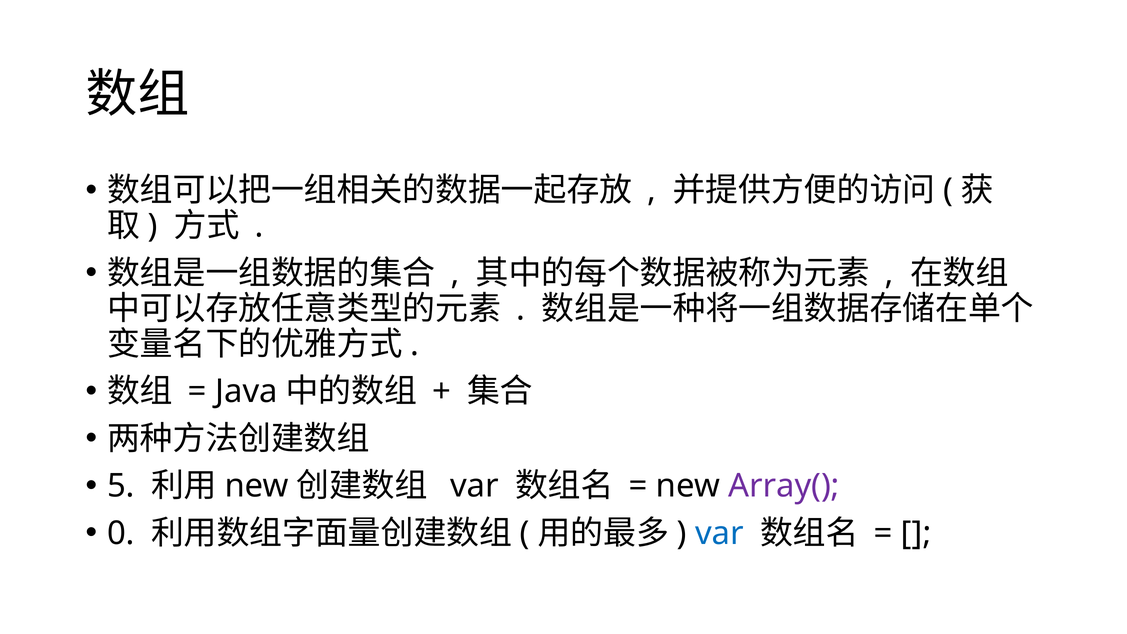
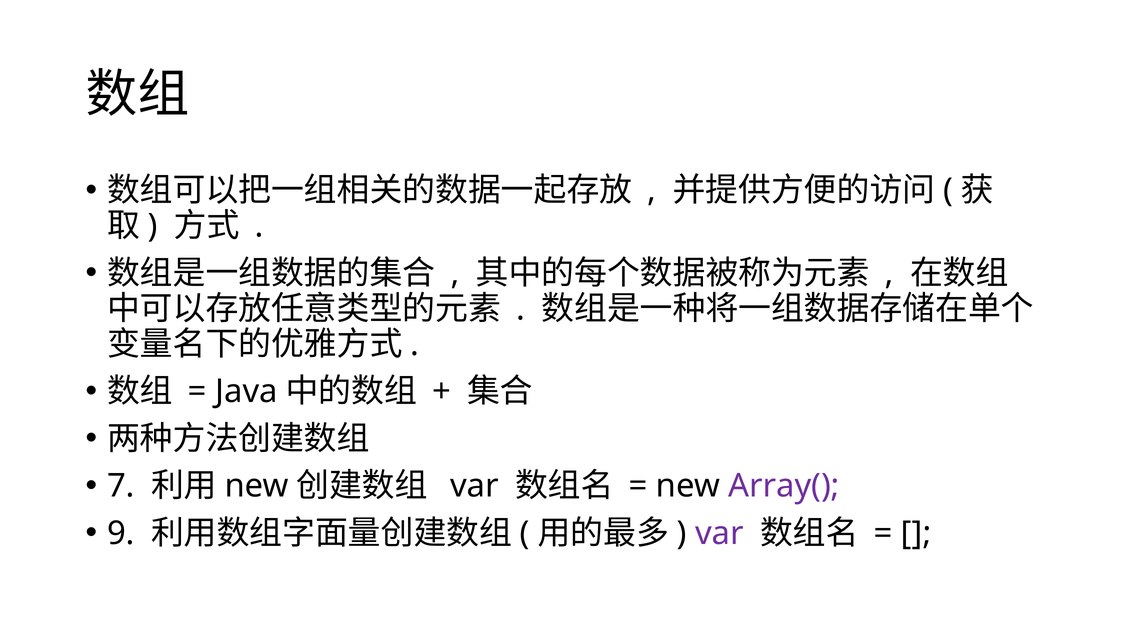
5: 5 -> 7
0: 0 -> 9
var at (719, 533) colour: blue -> purple
